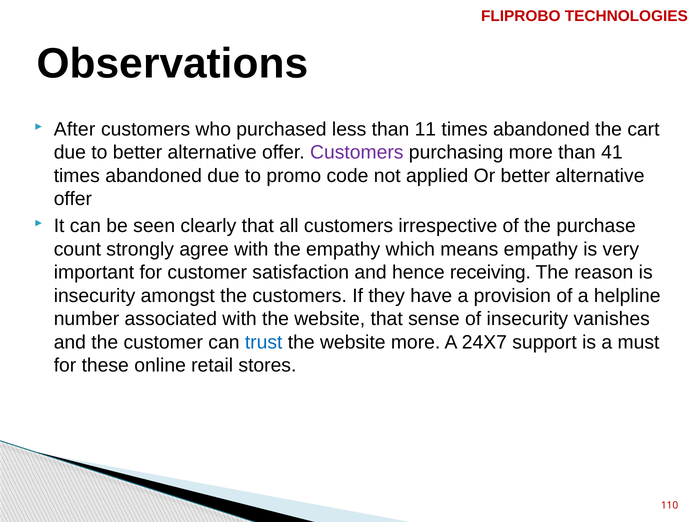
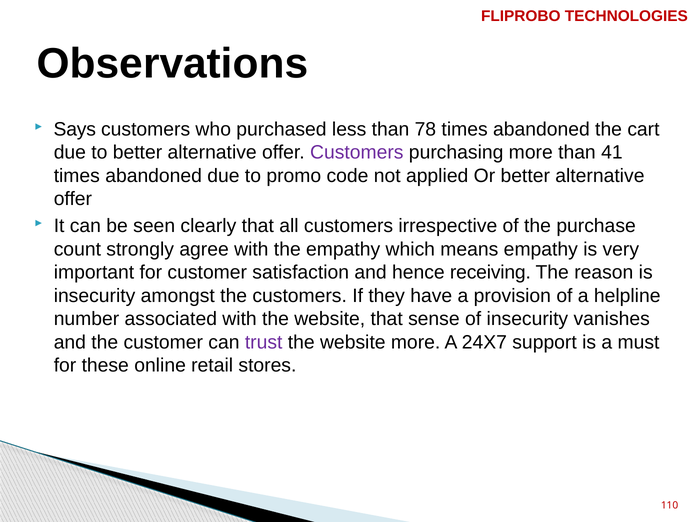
After: After -> Says
11: 11 -> 78
trust colour: blue -> purple
